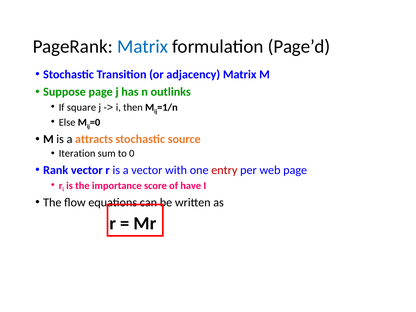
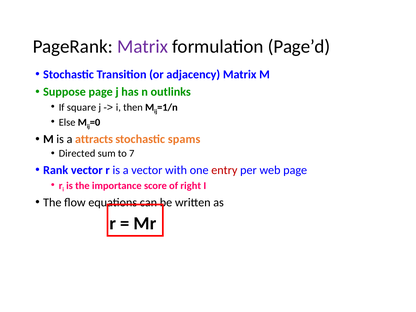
Matrix at (143, 47) colour: blue -> purple
source: source -> spams
Iteration: Iteration -> Directed
0: 0 -> 7
have: have -> right
